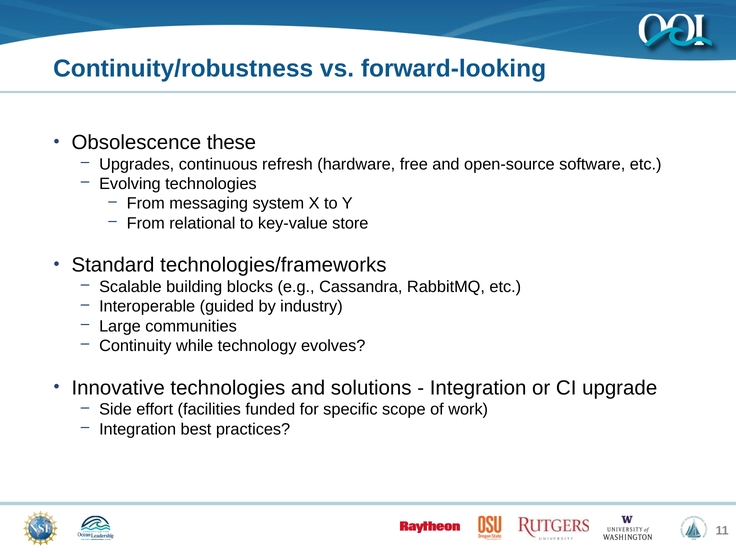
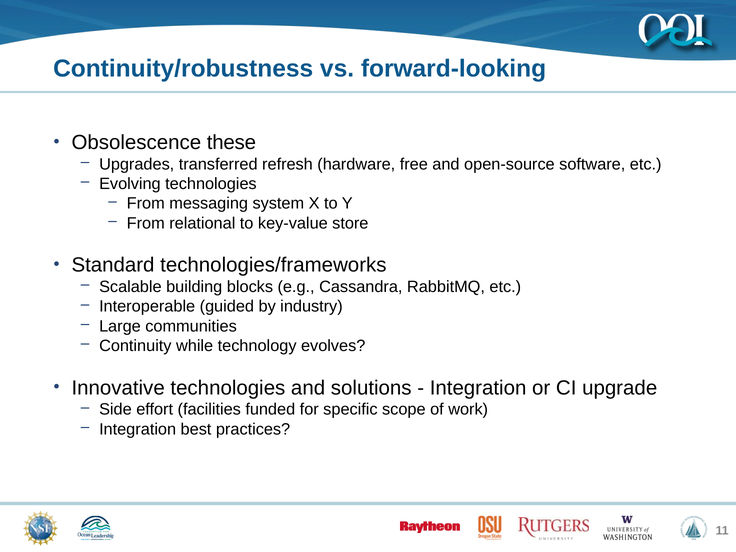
continuous: continuous -> transferred
